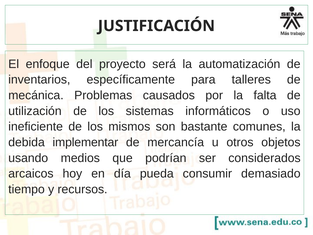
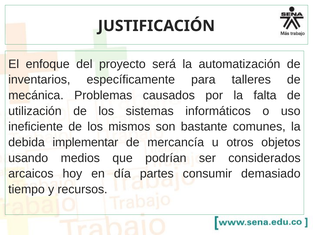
pueda: pueda -> partes
